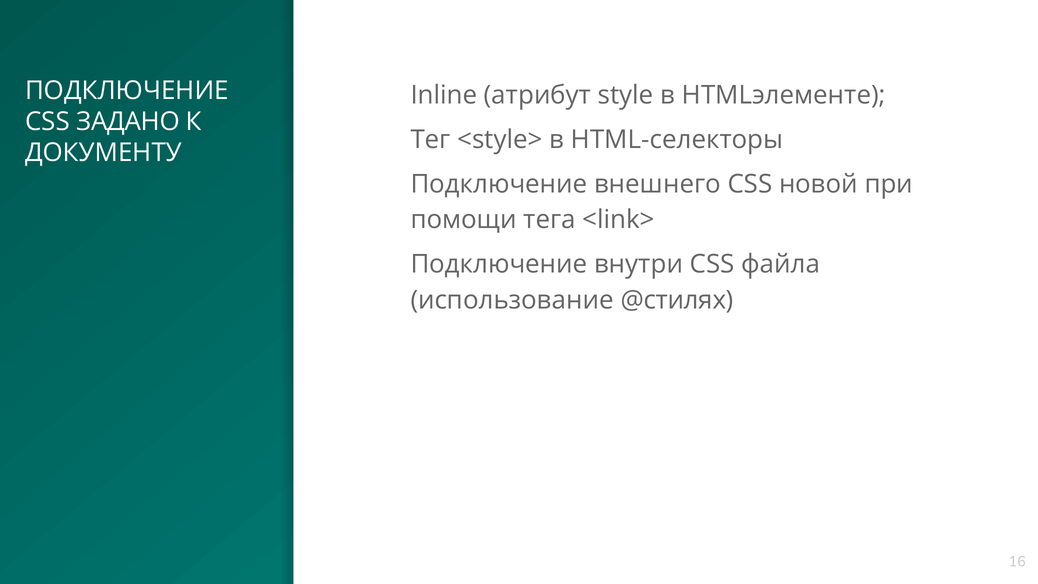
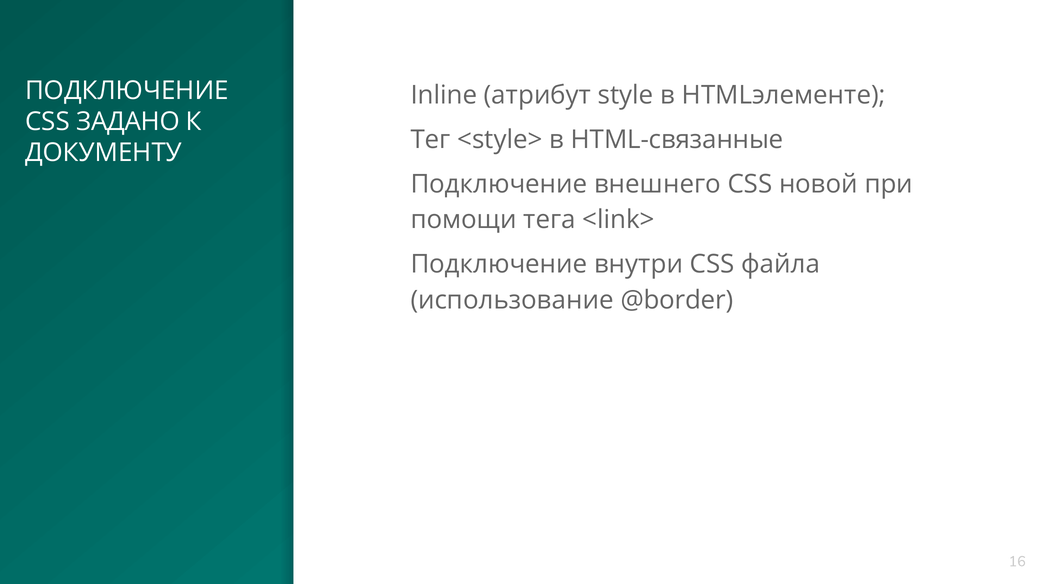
HTML-селекторы: HTML-селекторы -> HTML-связанные
@стилях: @стилях -> @border
